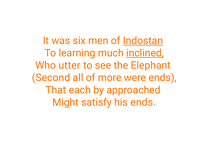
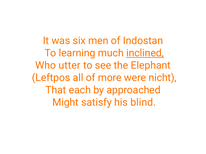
Indostan underline: present -> none
Second: Second -> Leftpos
were ends: ends -> nicht
his ends: ends -> blind
